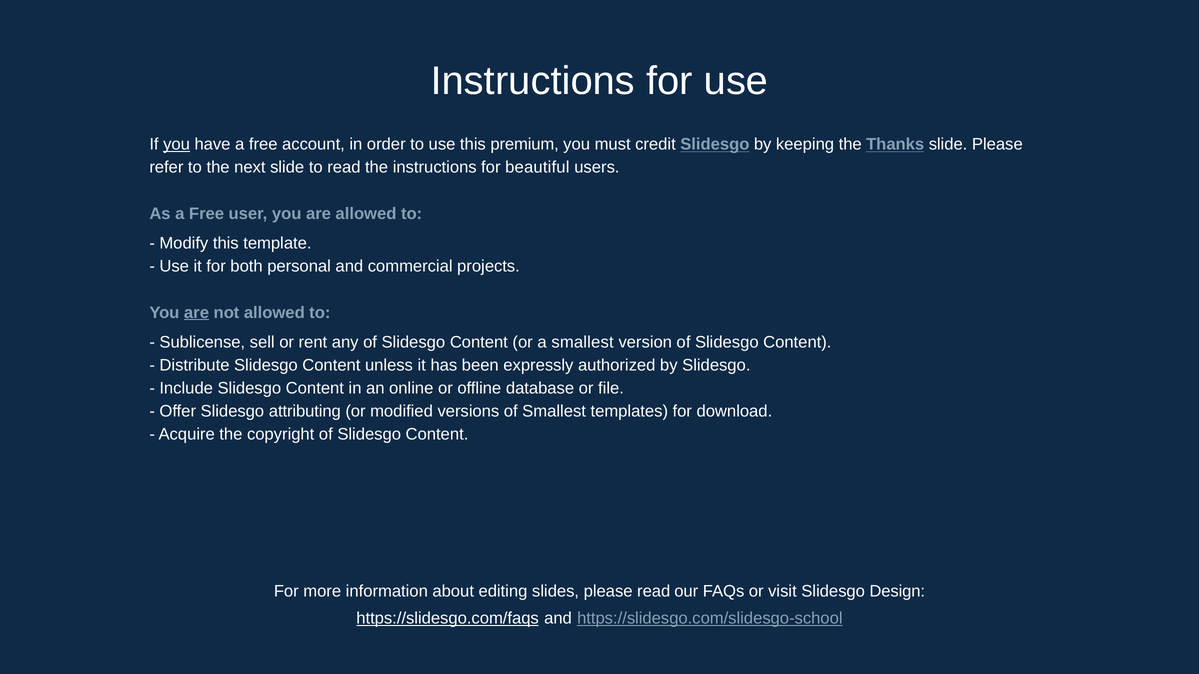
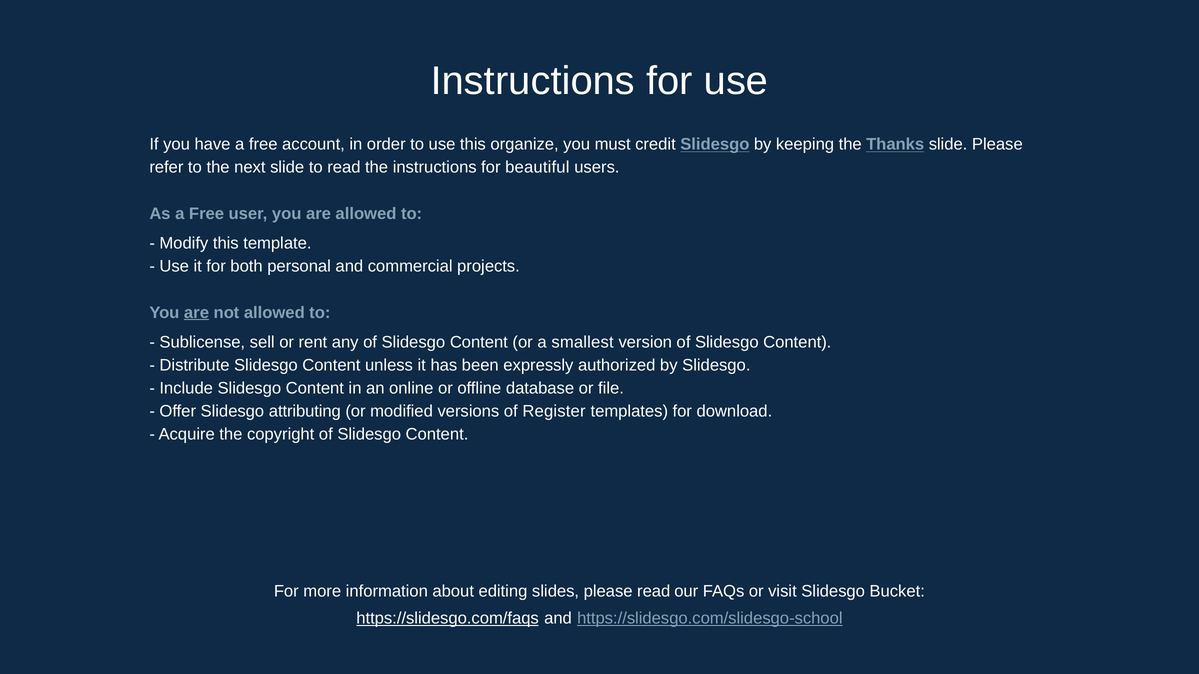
you at (177, 145) underline: present -> none
premium: premium -> organize
of Smallest: Smallest -> Register
Design: Design -> Bucket
